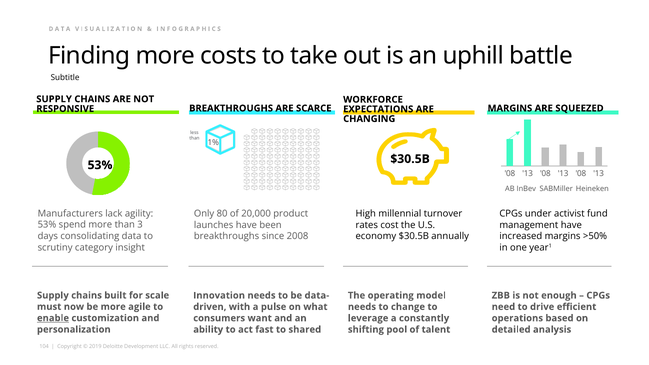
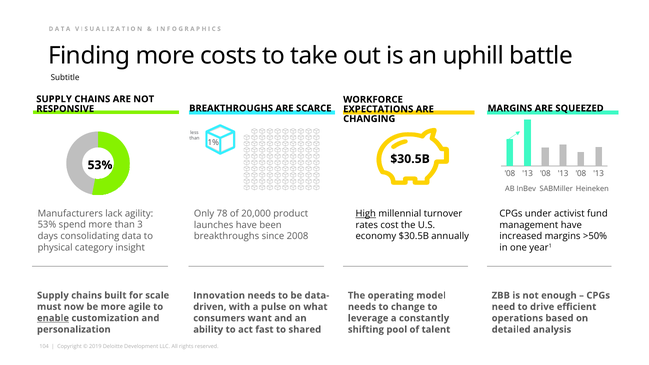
80: 80 -> 78
High underline: none -> present
scrutiny: scrutiny -> physical
